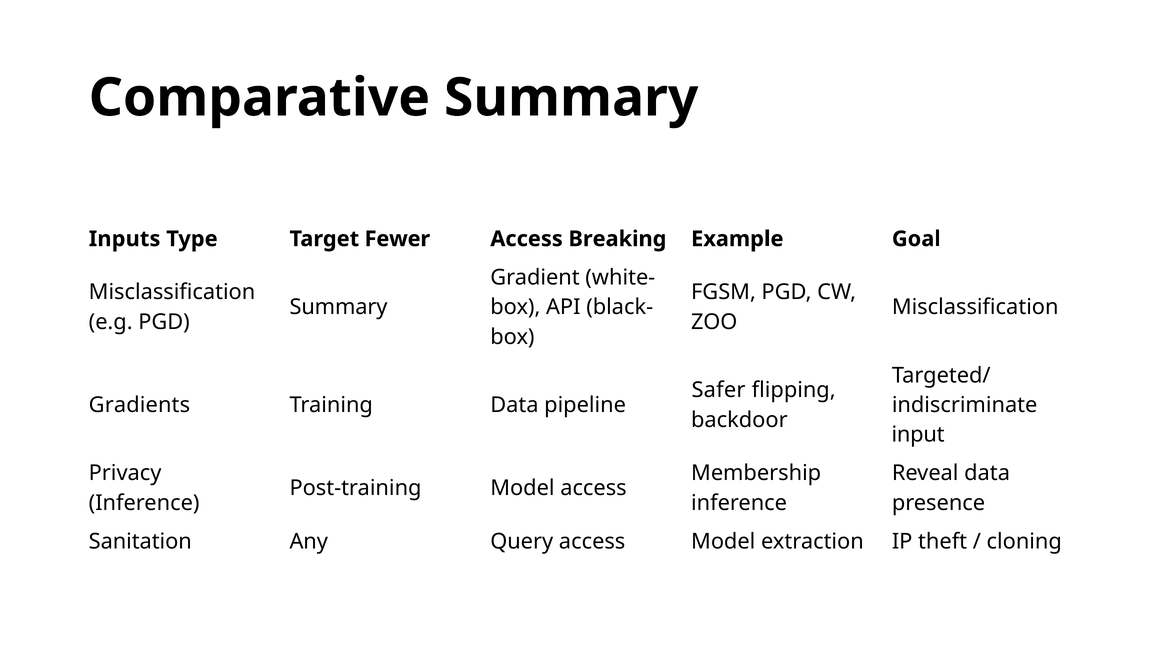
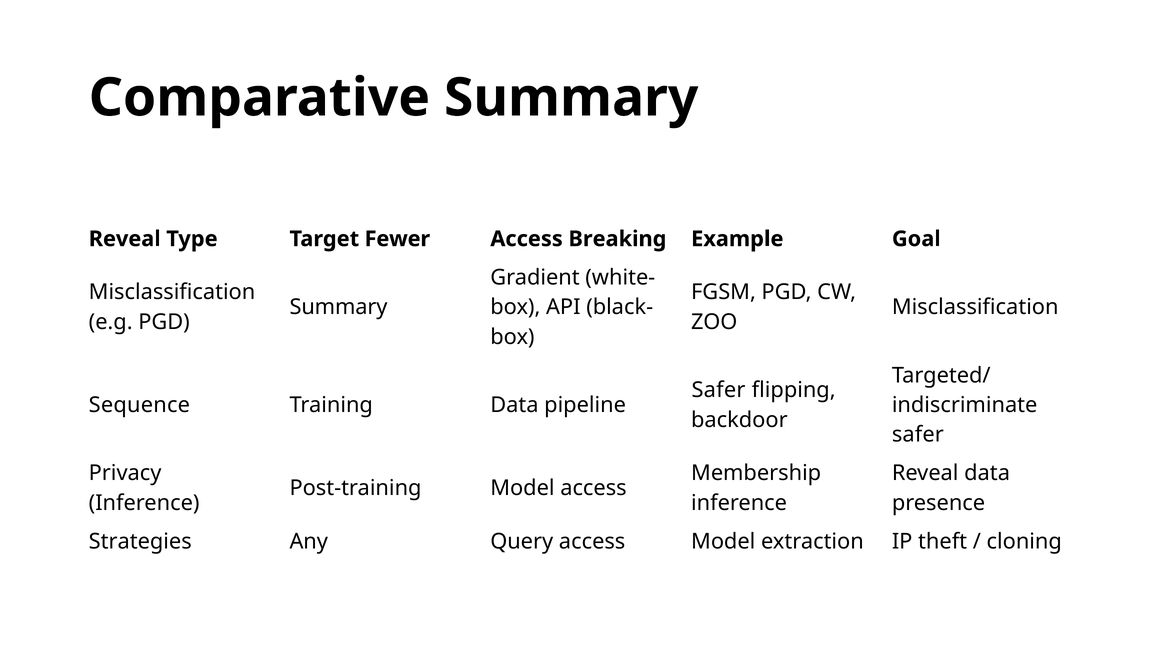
Inputs at (125, 239): Inputs -> Reveal
Gradients: Gradients -> Sequence
input at (918, 435): input -> safer
Sanitation: Sanitation -> Strategies
